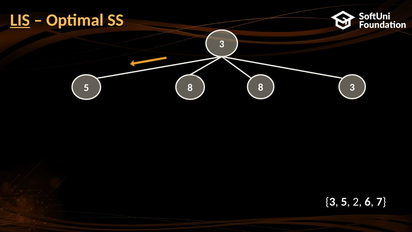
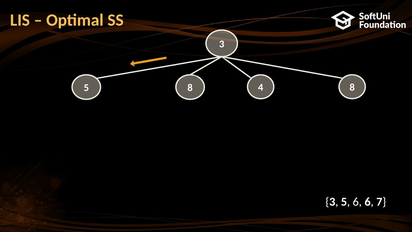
LIS underline: present -> none
5 8: 8 -> 4
8 3: 3 -> 8
5 2: 2 -> 6
